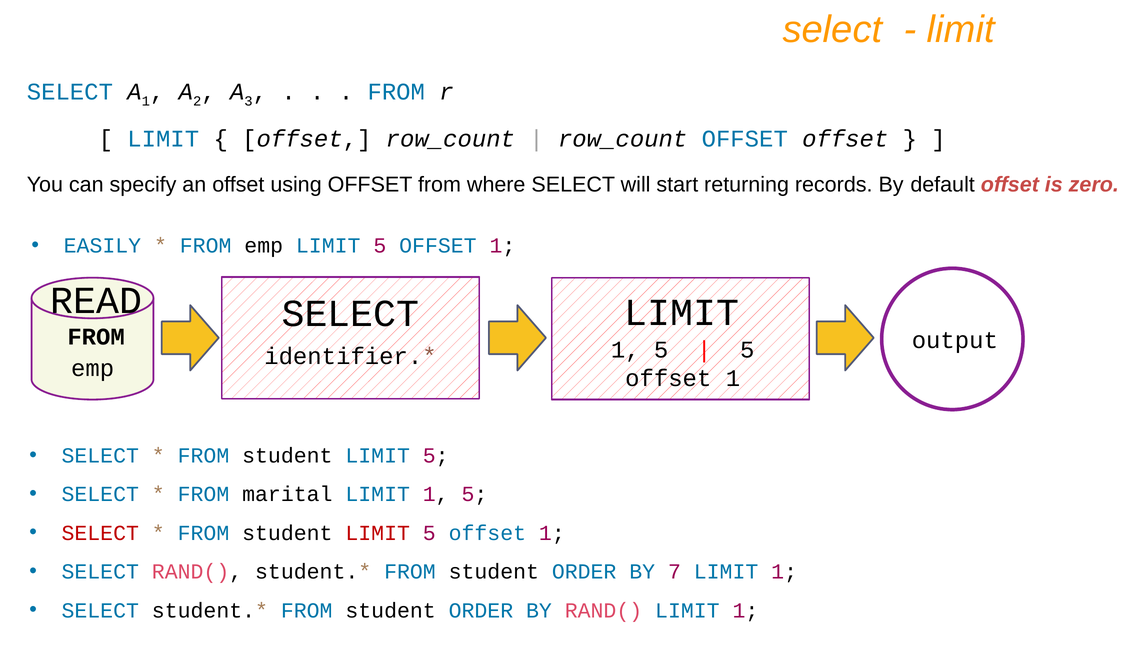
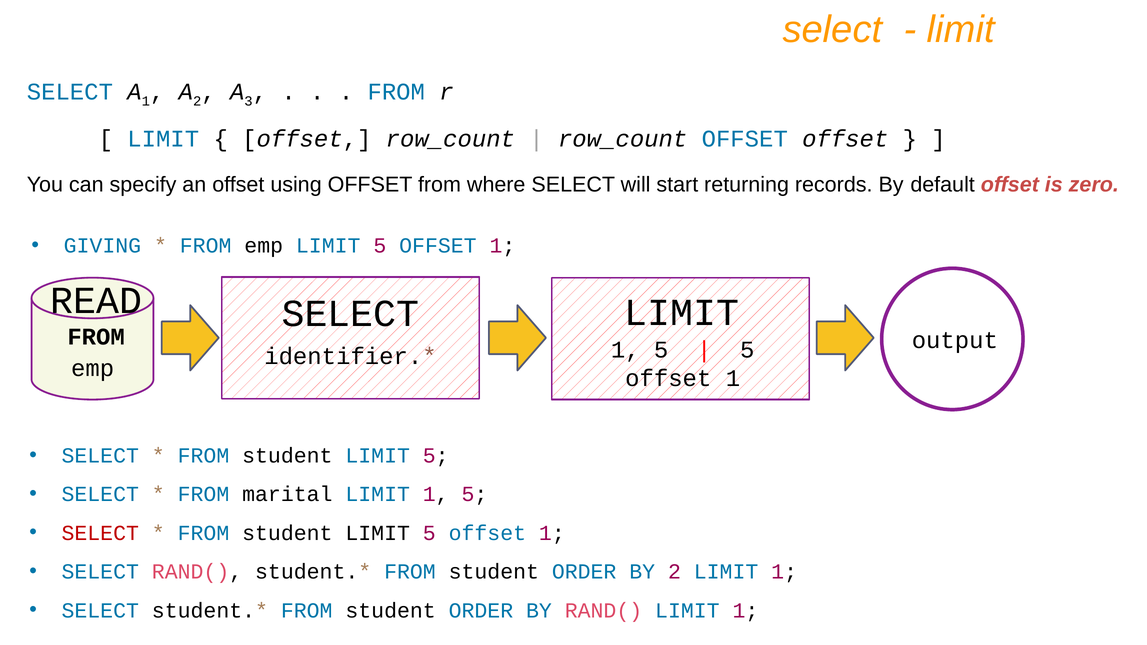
EASILY: EASILY -> GIVING
LIMIT at (378, 533) colour: red -> black
BY 7: 7 -> 2
